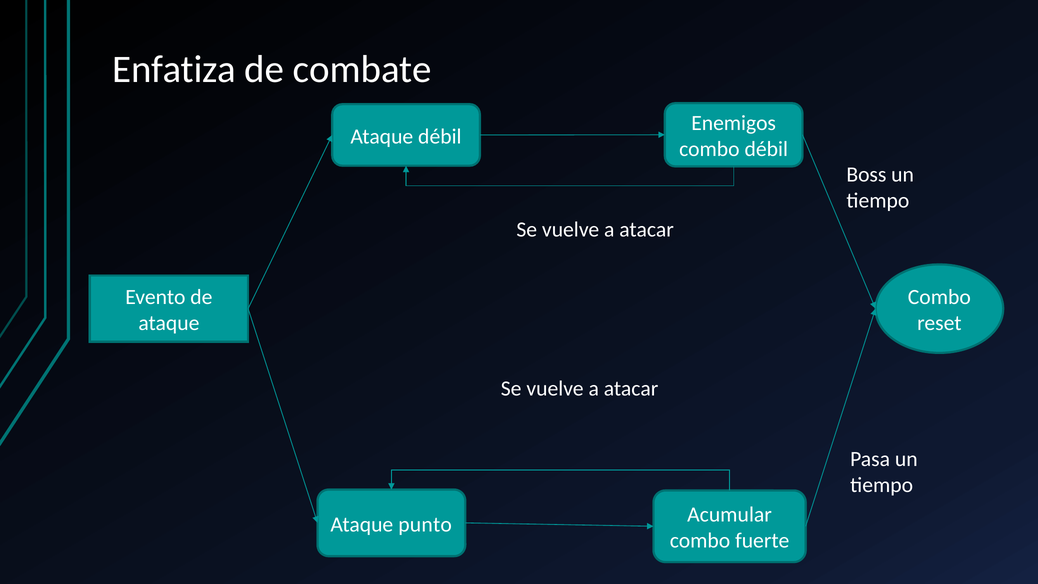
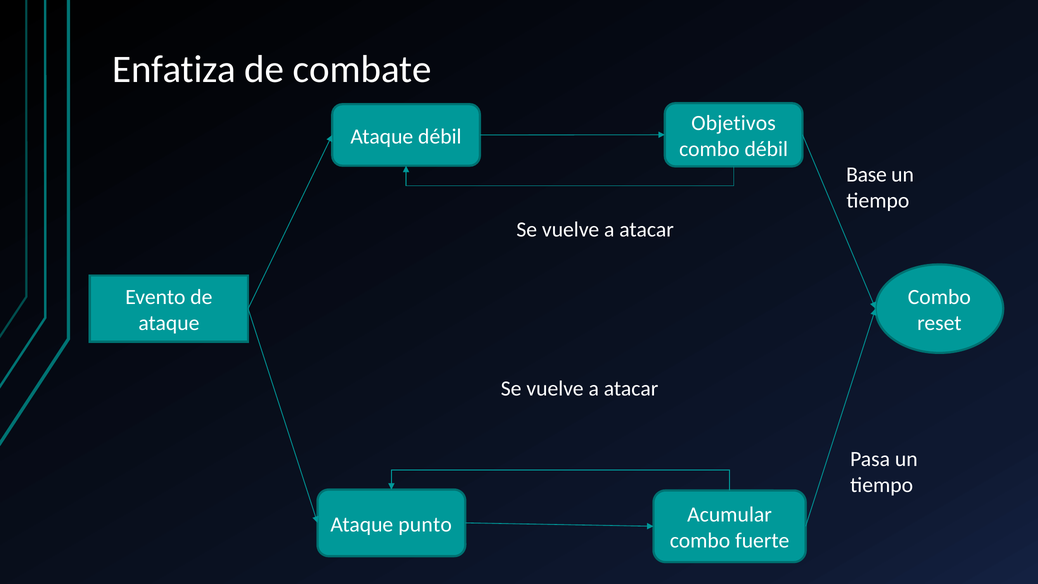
Enemigos: Enemigos -> Objetivos
Boss: Boss -> Base
